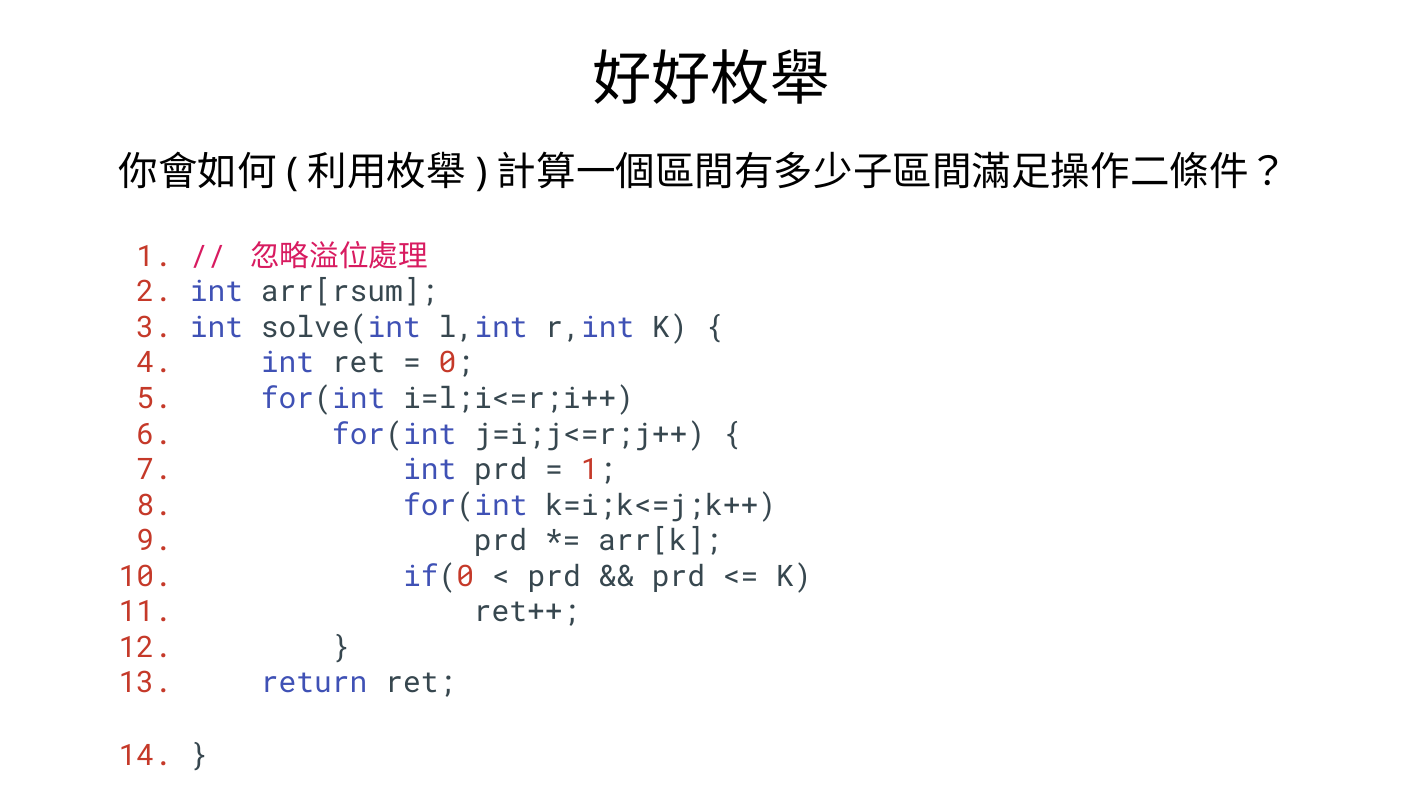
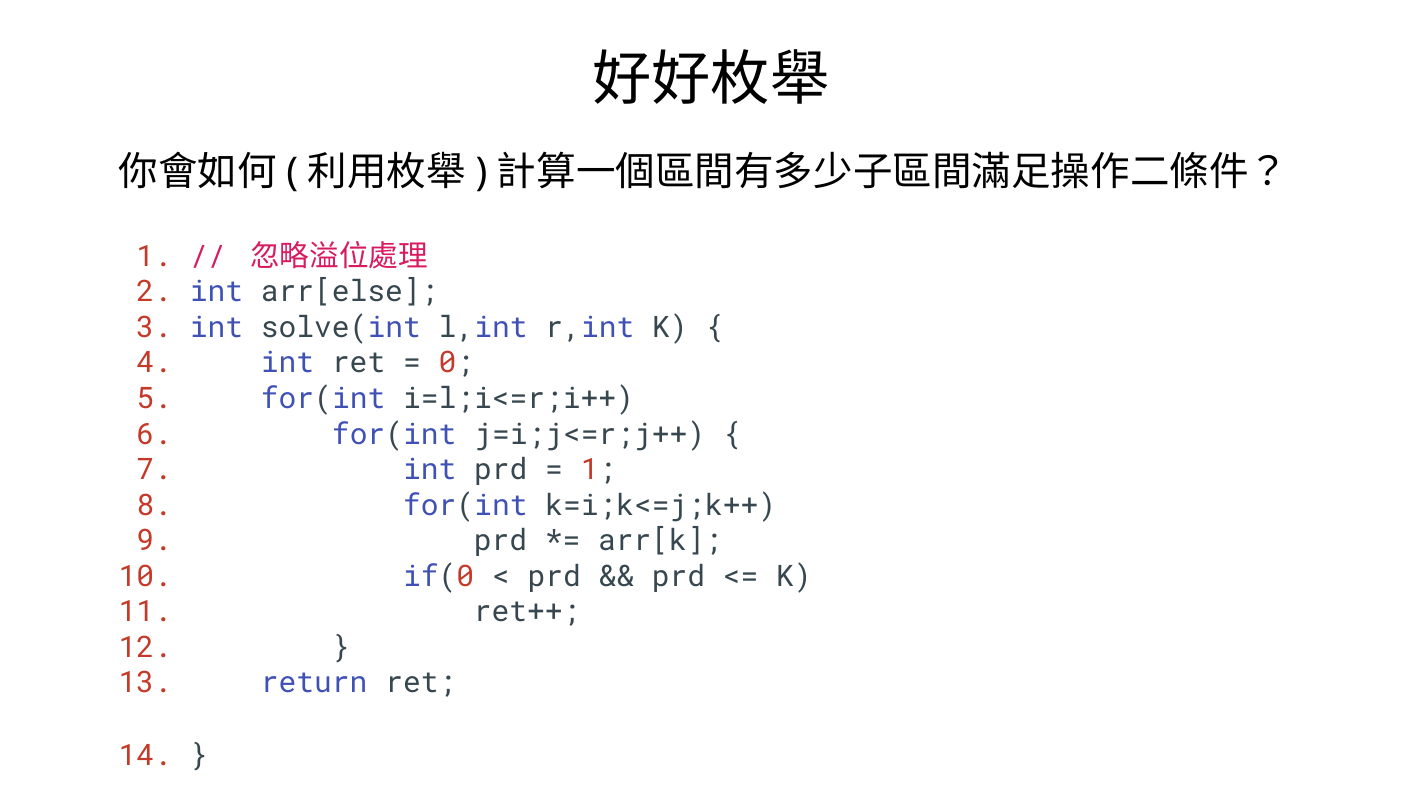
arr[rsum: arr[rsum -> arr[else
